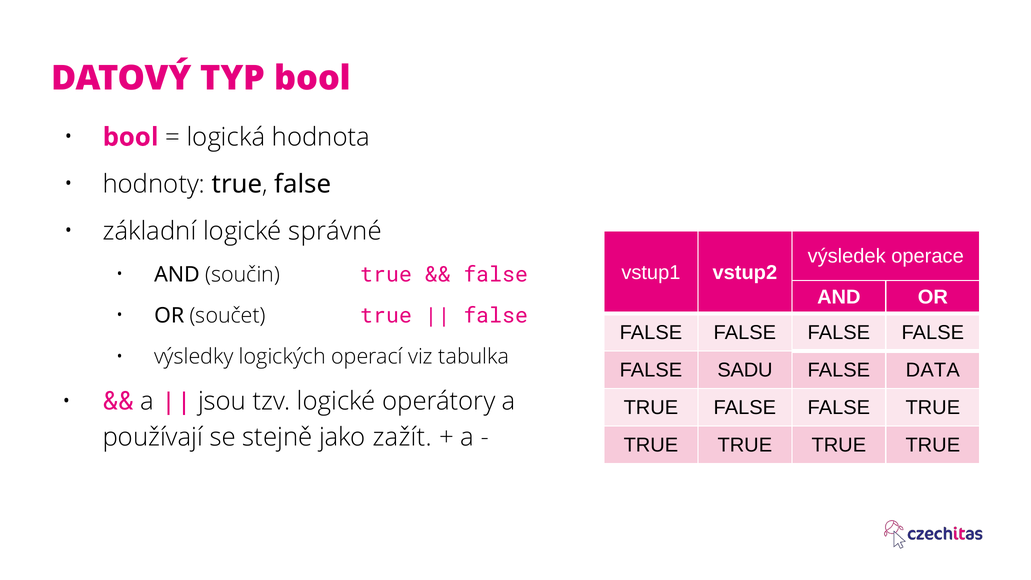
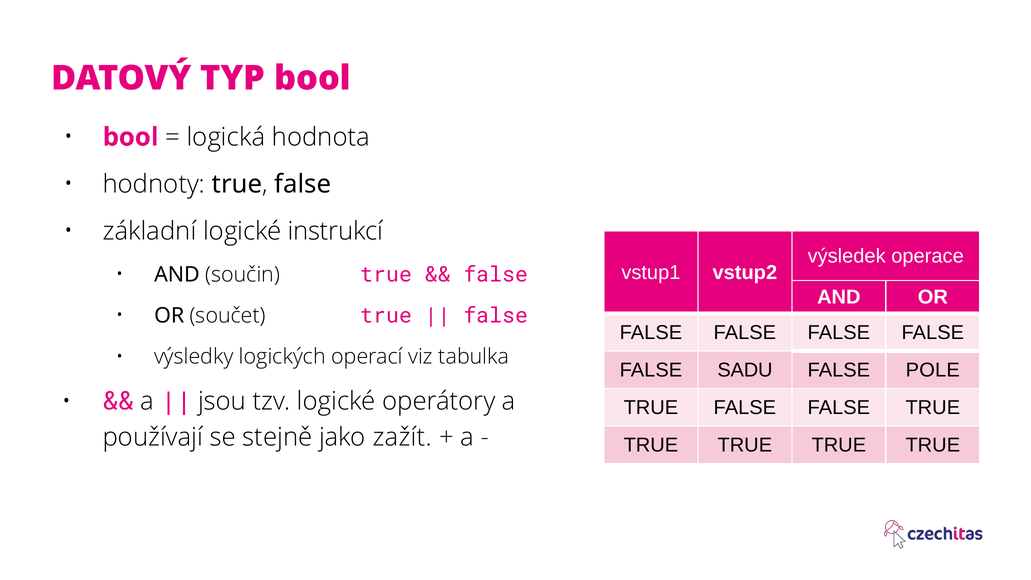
správné: správné -> instrukcí
DATA: DATA -> POLE
